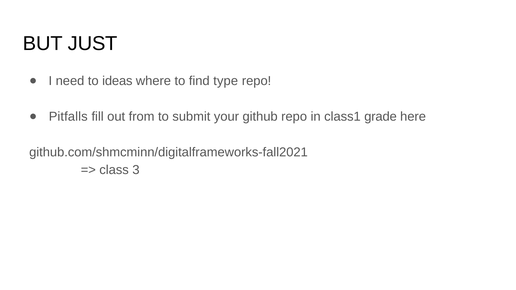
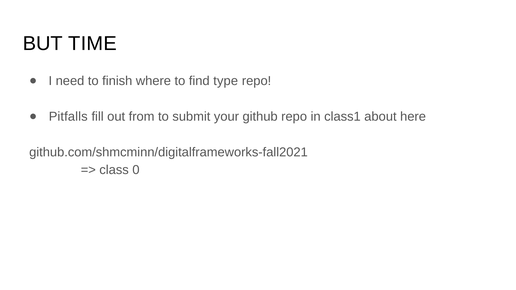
JUST: JUST -> TIME
ideas: ideas -> finish
grade: grade -> about
3: 3 -> 0
